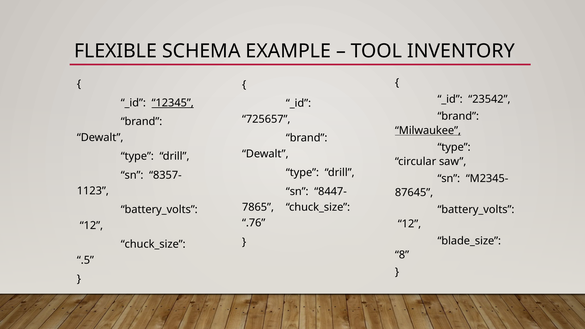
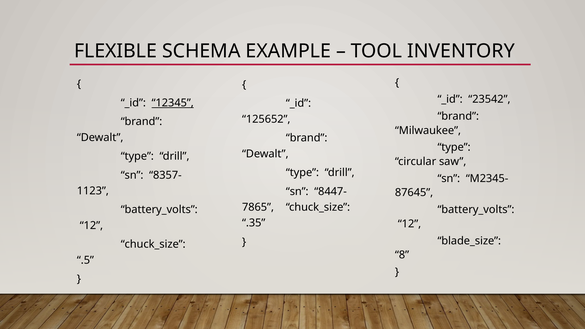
725657: 725657 -> 125652
Milwaukee underline: present -> none
.76: .76 -> .35
